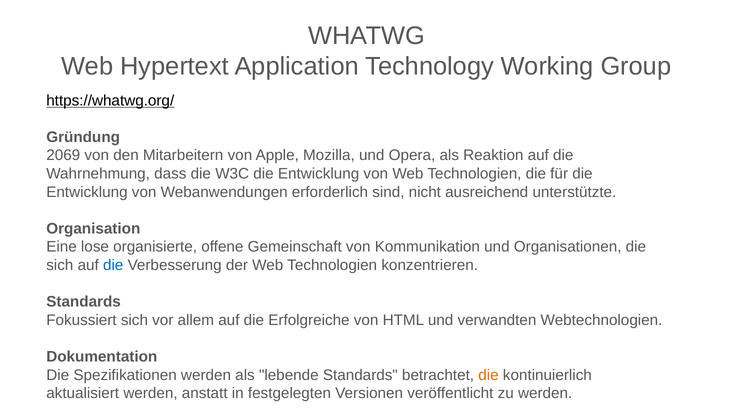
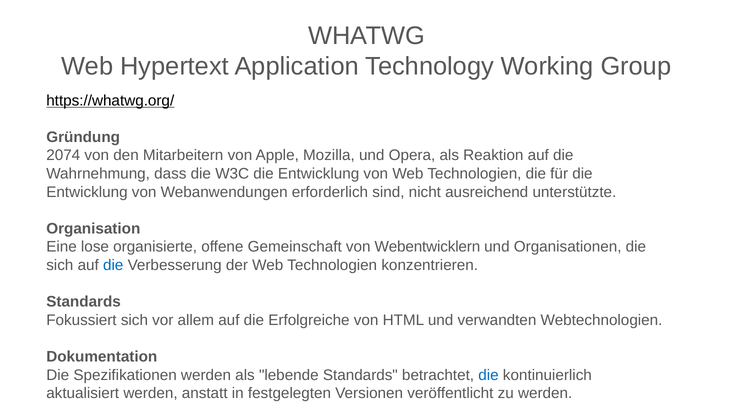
2069: 2069 -> 2074
Kommunikation: Kommunikation -> Webentwicklern
die at (488, 375) colour: orange -> blue
